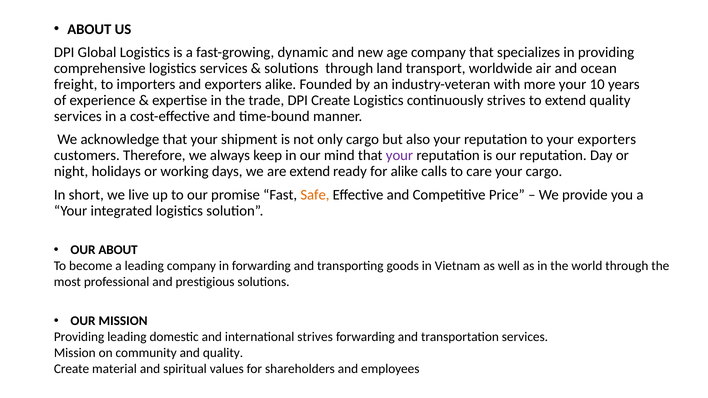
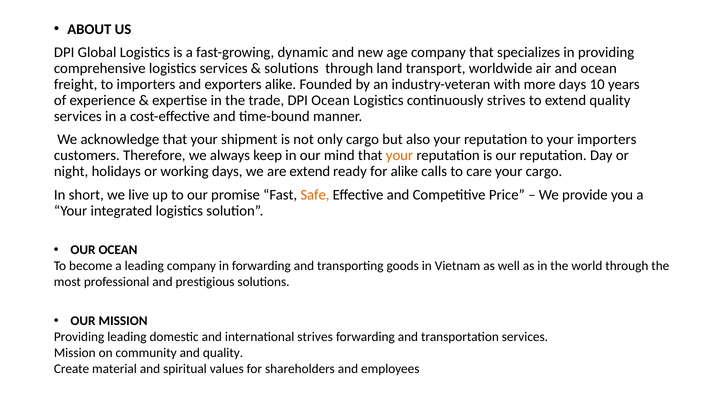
more your: your -> days
DPI Create: Create -> Ocean
your exporters: exporters -> importers
your at (399, 156) colour: purple -> orange
OUR ABOUT: ABOUT -> OCEAN
